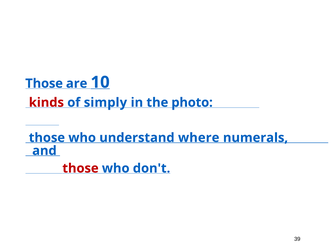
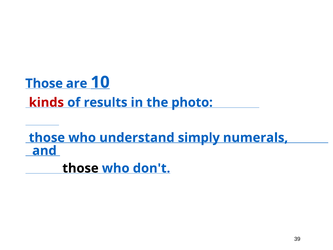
simply: simply -> results
where: where -> simply
those at (80, 168) colour: red -> black
